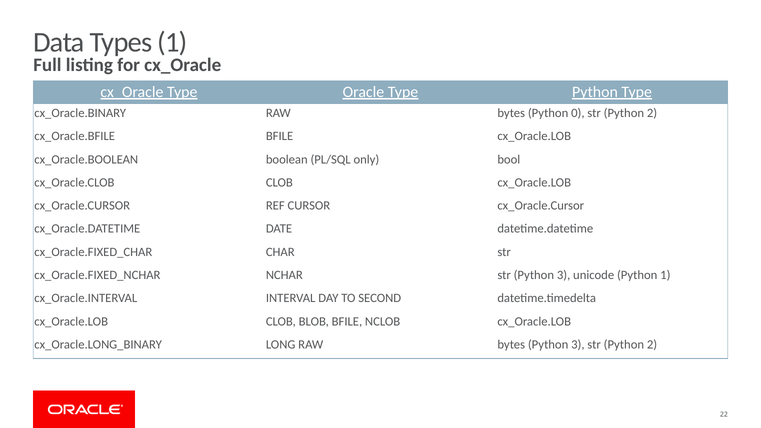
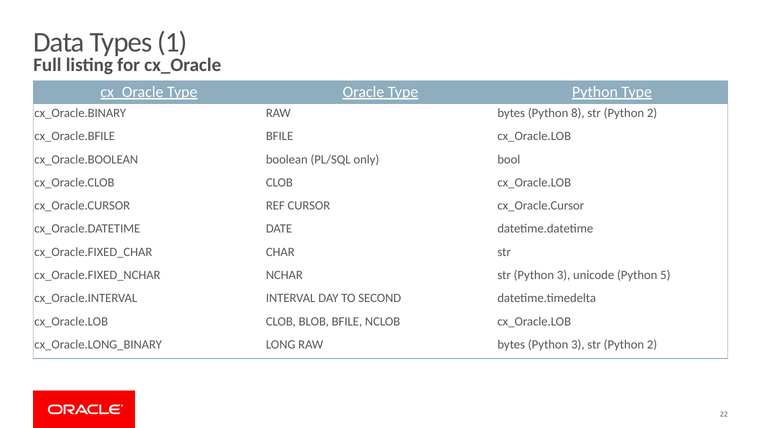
0: 0 -> 8
Python 1: 1 -> 5
